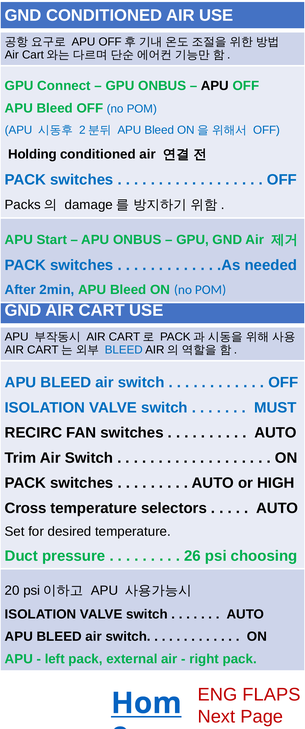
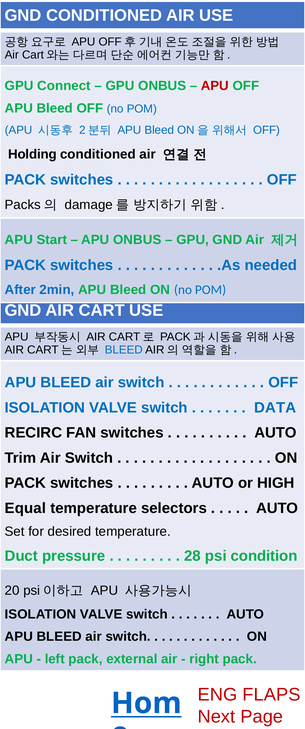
APU at (215, 86) colour: black -> red
MUST: MUST -> DATA
Cross: Cross -> Equal
26: 26 -> 28
choosing: choosing -> condition
